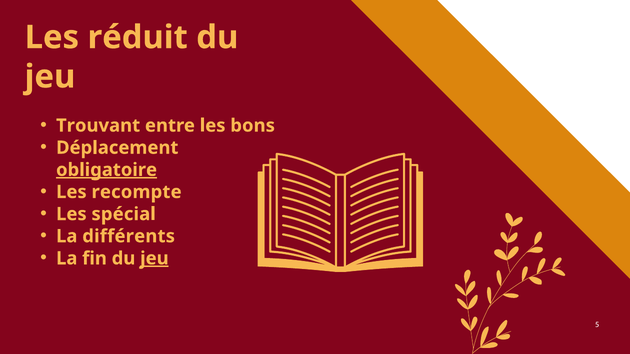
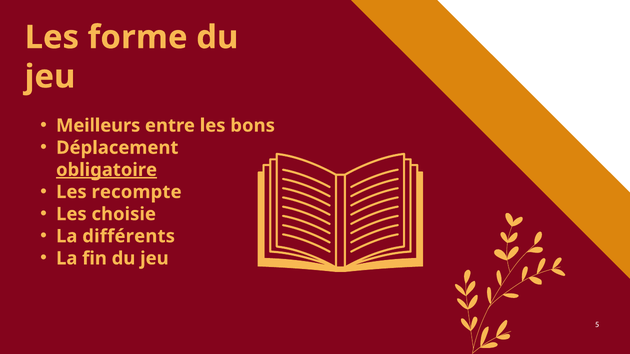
réduit: réduit -> forme
Trouvant: Trouvant -> Meilleurs
spécial: spécial -> choisie
jeu at (154, 259) underline: present -> none
